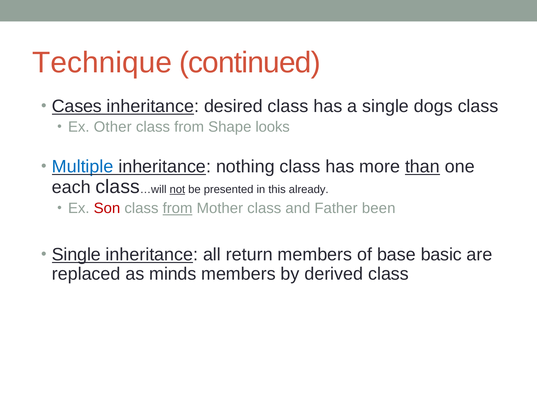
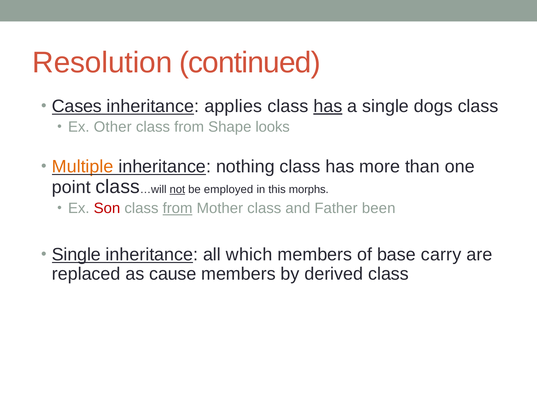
Technique: Technique -> Resolution
desired: desired -> applies
has at (328, 106) underline: none -> present
Multiple colour: blue -> orange
than underline: present -> none
each: each -> point
presented: presented -> employed
already: already -> morphs
return: return -> which
basic: basic -> carry
minds: minds -> cause
